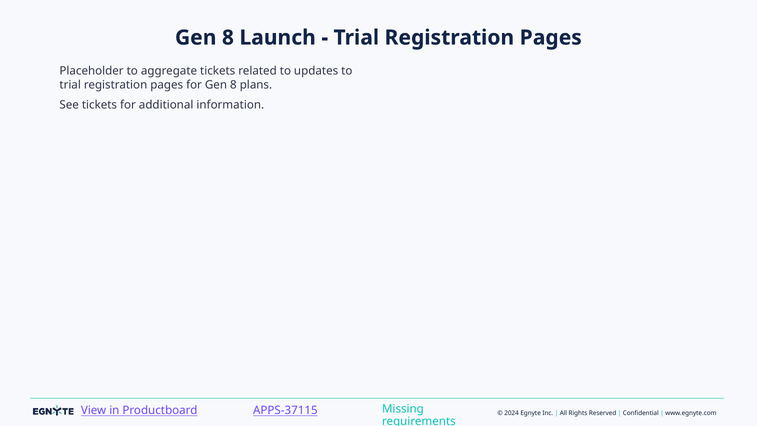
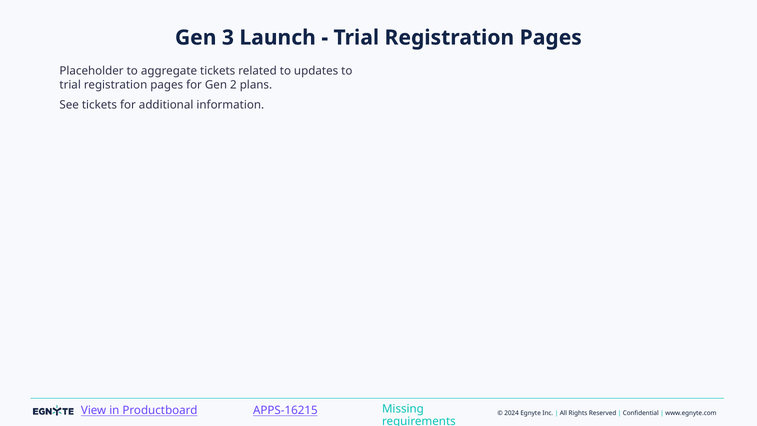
8 at (228, 38): 8 -> 3
for Gen 8: 8 -> 2
APPS-37115: APPS-37115 -> APPS-16215
